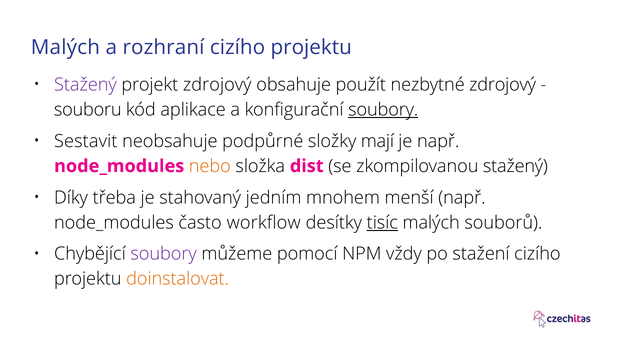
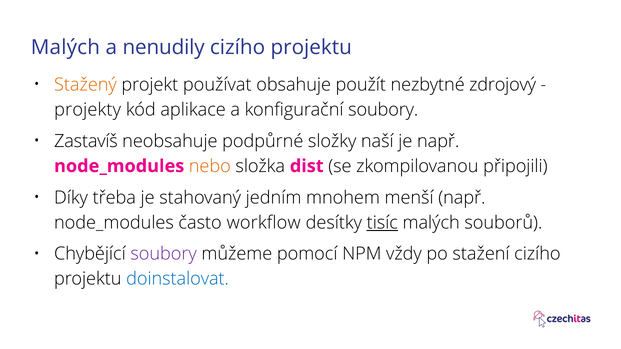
rozhraní: rozhraní -> nenudily
Stažený at (85, 85) colour: purple -> orange
projekt zdrojový: zdrojový -> používat
souboru: souboru -> projekty
soubory at (383, 110) underline: present -> none
Sestavit: Sestavit -> Zastavíš
mají: mají -> naší
zkompilovanou stažený: stažený -> připojili
doinstalovat colour: orange -> blue
